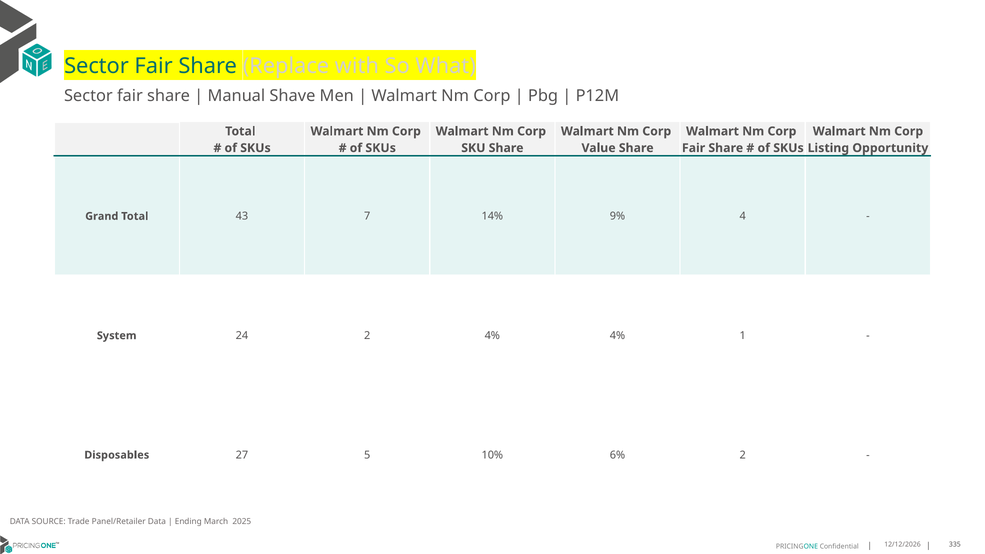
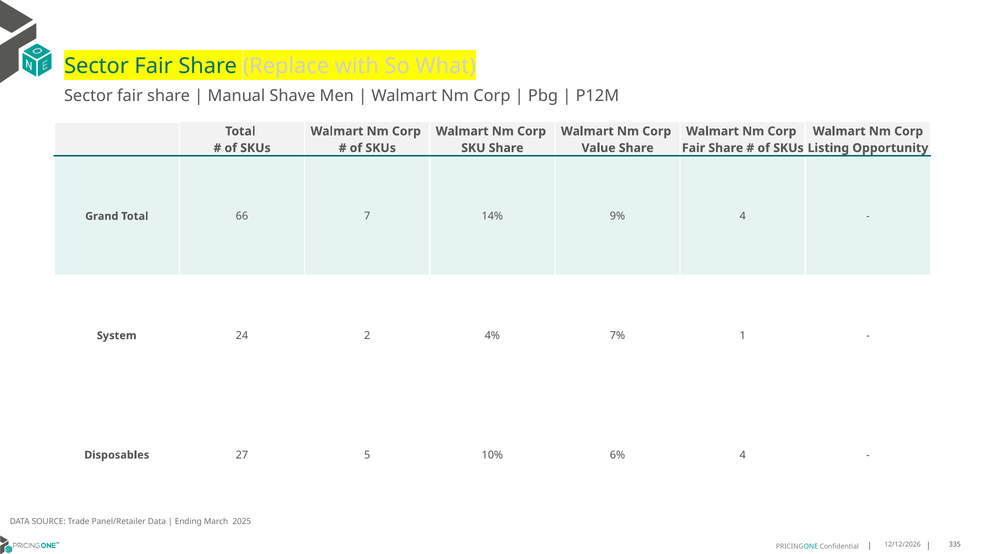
43: 43 -> 66
4% 4%: 4% -> 7%
6% 2: 2 -> 4
